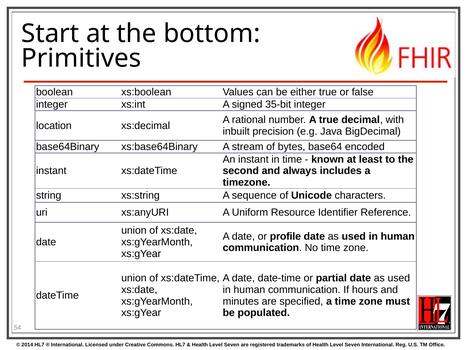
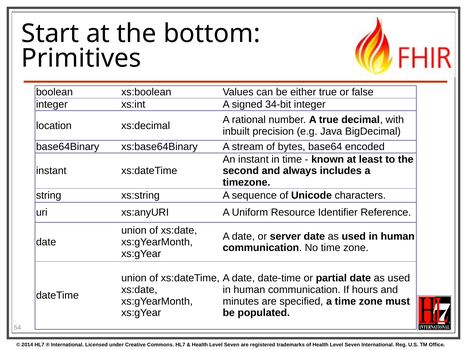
35-bit: 35-bit -> 34-bit
profile: profile -> server
